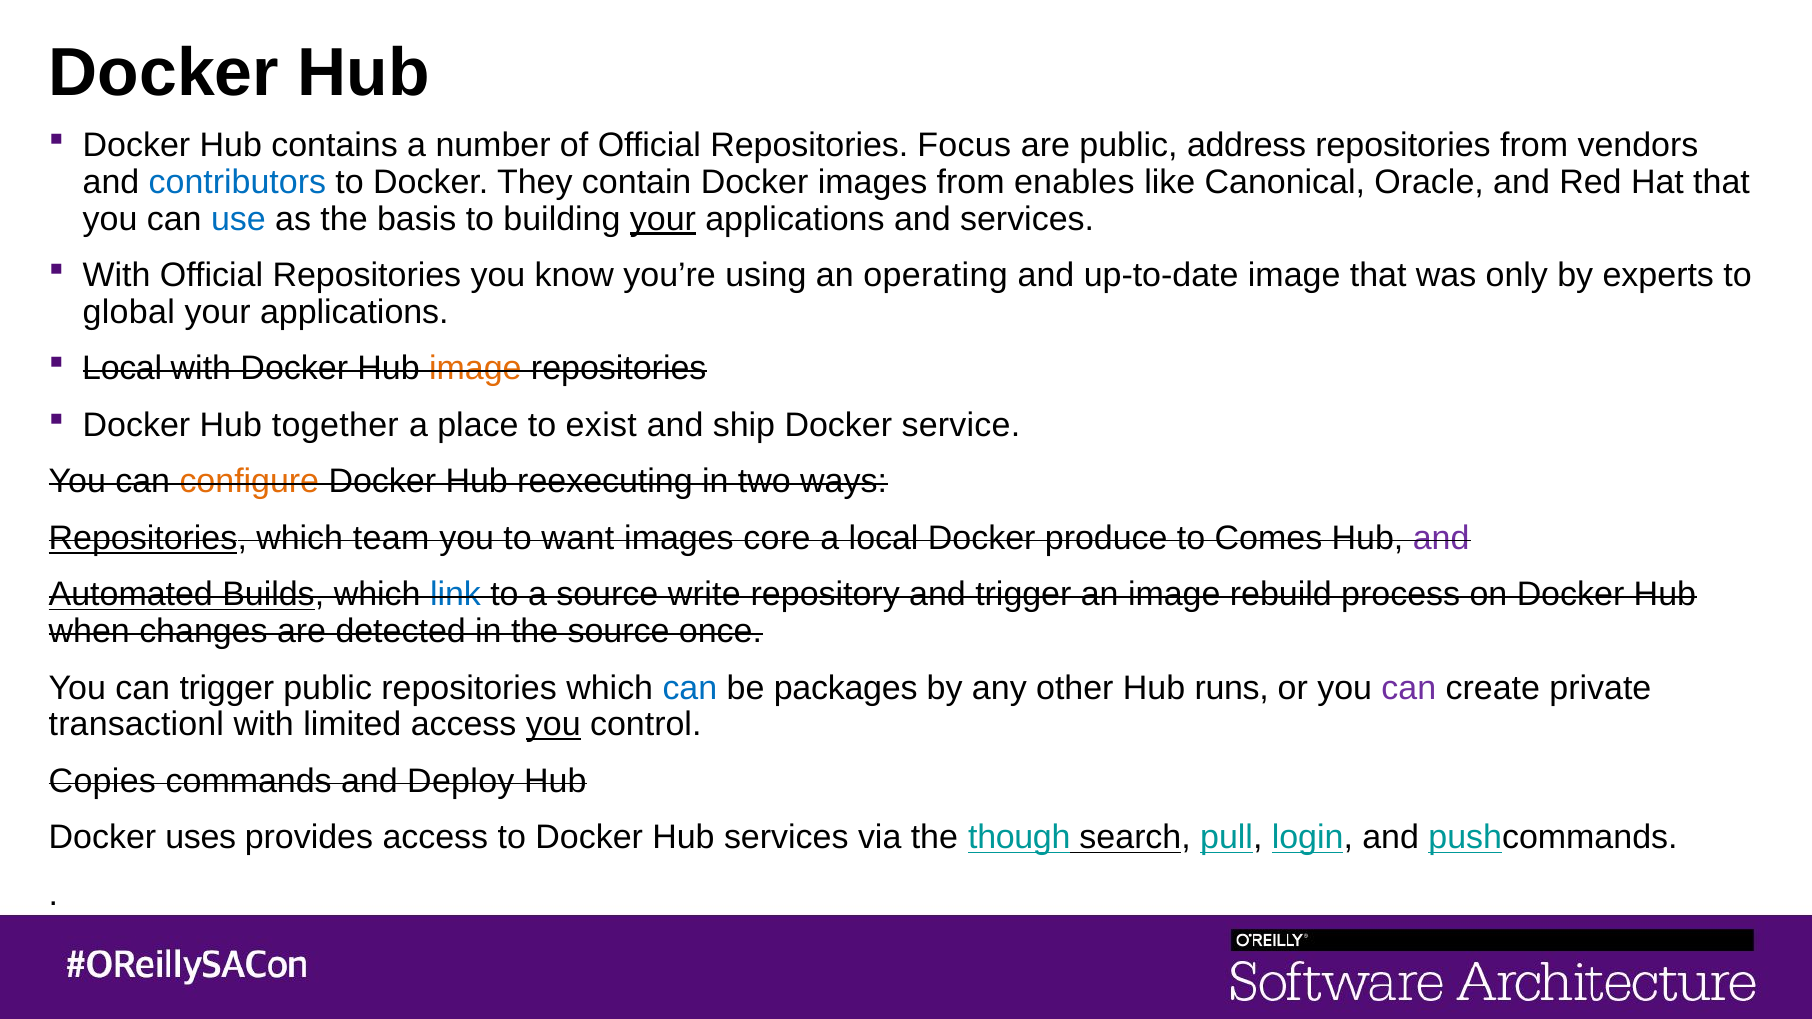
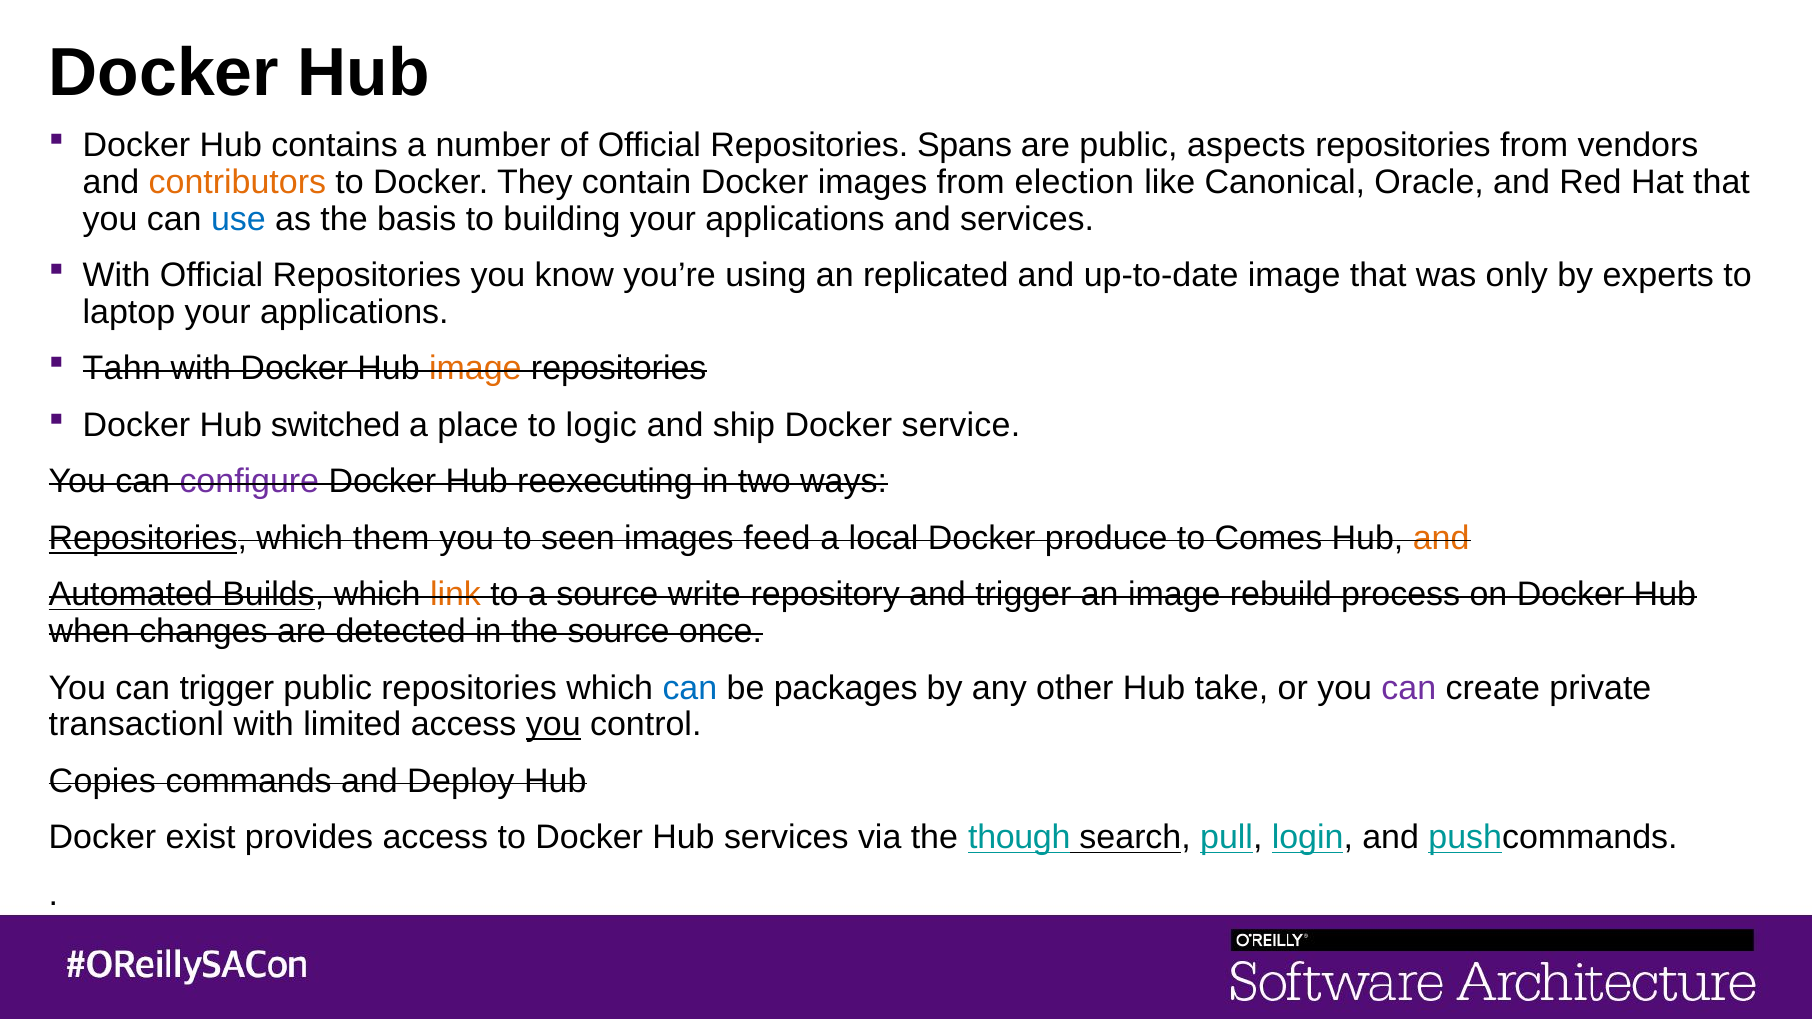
Focus: Focus -> Spans
address: address -> aspects
contributors colour: blue -> orange
enables: enables -> election
your at (663, 219) underline: present -> none
operating: operating -> replicated
global: global -> laptop
Local at (122, 369): Local -> Tahn
together: together -> switched
exist: exist -> logic
configure colour: orange -> purple
team: team -> them
want: want -> seen
core: core -> feed
and at (1441, 538) colour: purple -> orange
link colour: blue -> orange
runs: runs -> take
uses: uses -> exist
